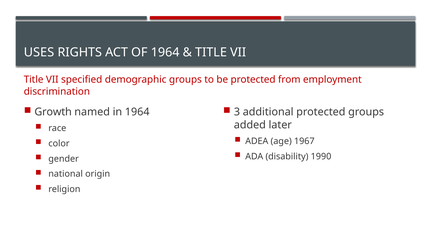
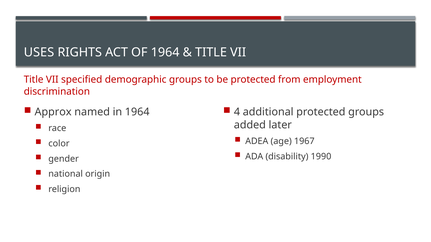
Growth: Growth -> Approx
3: 3 -> 4
